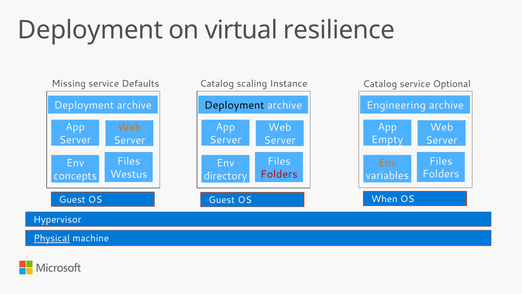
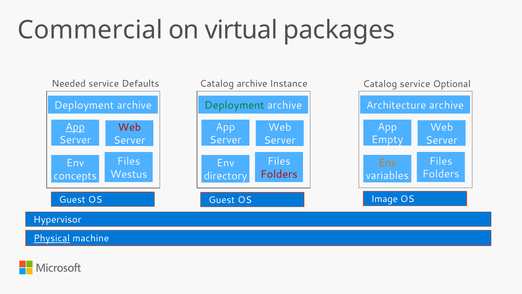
Deployment at (90, 30): Deployment -> Commercial
resilience: resilience -> packages
Missing: Missing -> Needed
Catalog scaling: scaling -> archive
Engineering: Engineering -> Architecture
Deployment at (234, 105) colour: black -> green
App at (75, 127) underline: none -> present
Web at (129, 127) colour: orange -> red
When: When -> Image
